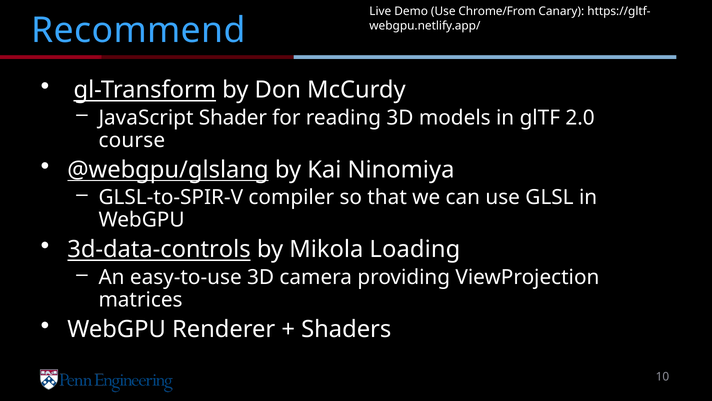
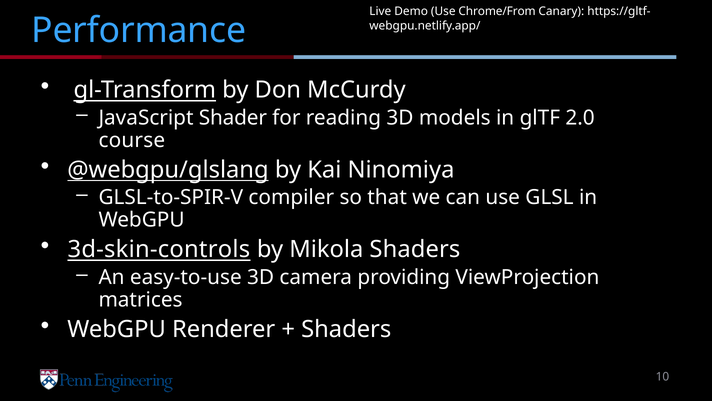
Recommend: Recommend -> Performance
3d-data-controls: 3d-data-controls -> 3d-skin-controls
Mikola Loading: Loading -> Shaders
